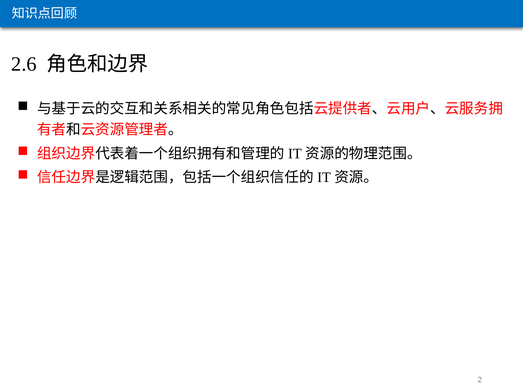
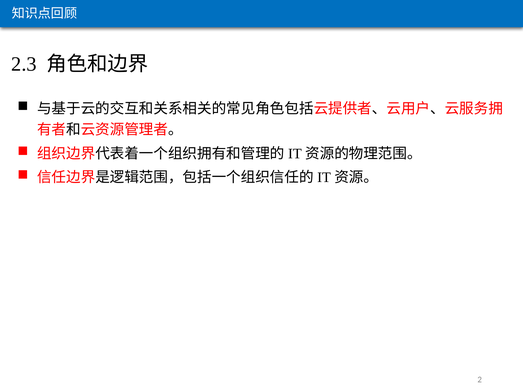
2.6: 2.6 -> 2.3
